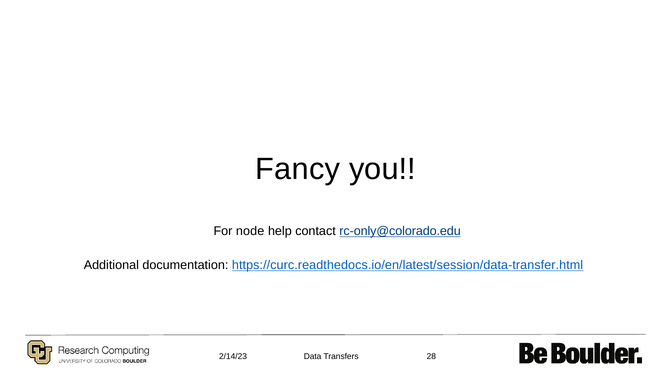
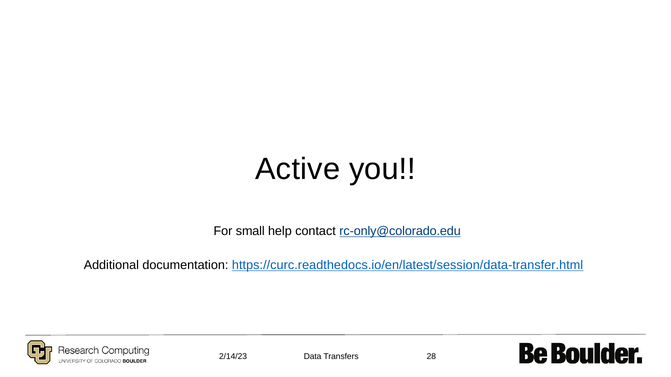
Fancy: Fancy -> Active
node: node -> small
